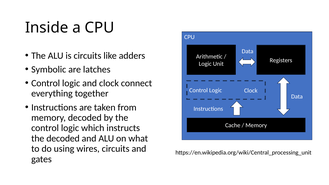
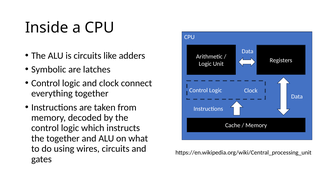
the decoded: decoded -> together
